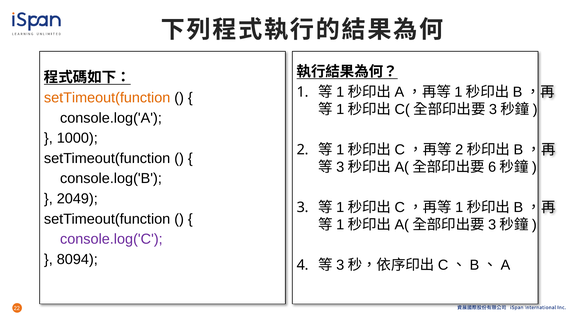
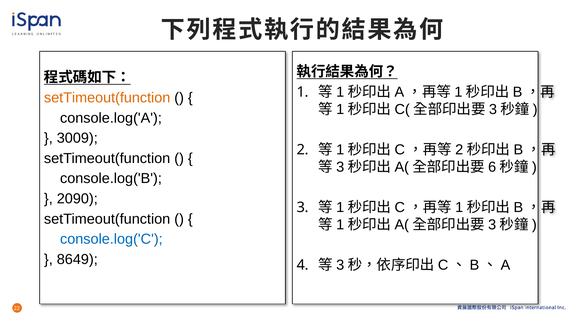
1000: 1000 -> 3009
2049: 2049 -> 2090
console.log('C colour: purple -> blue
8094: 8094 -> 8649
